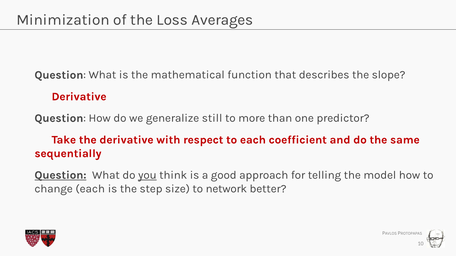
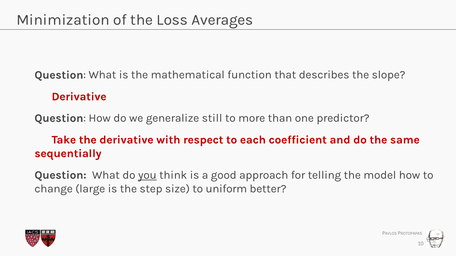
Question at (60, 175) underline: present -> none
change each: each -> large
network: network -> uniform
